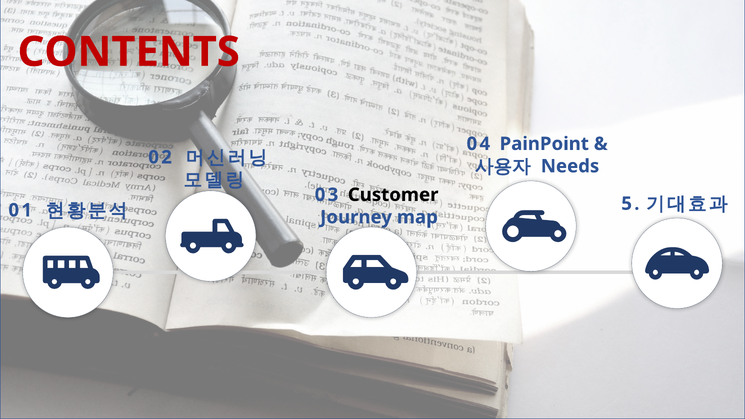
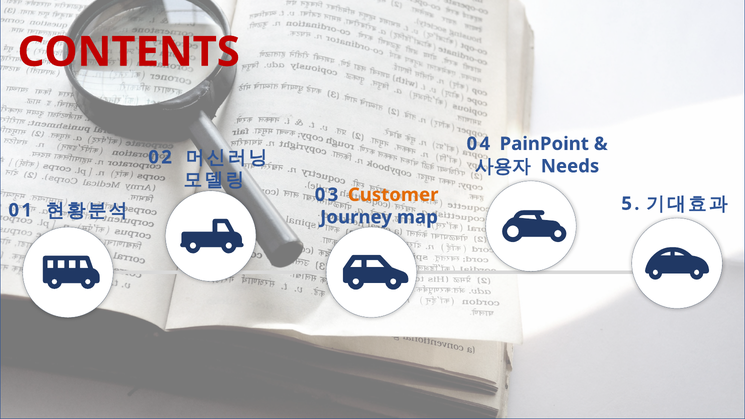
Customer colour: black -> orange
